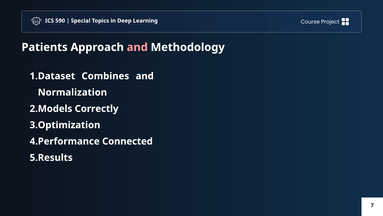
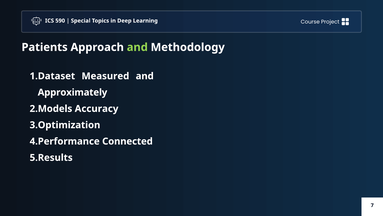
and at (137, 47) colour: pink -> light green
Combines: Combines -> Measured
Normalization: Normalization -> Approximately
Correctly: Correctly -> Accuracy
